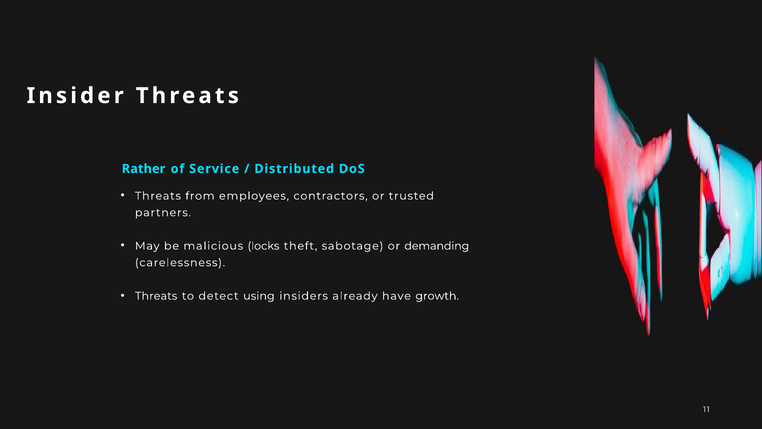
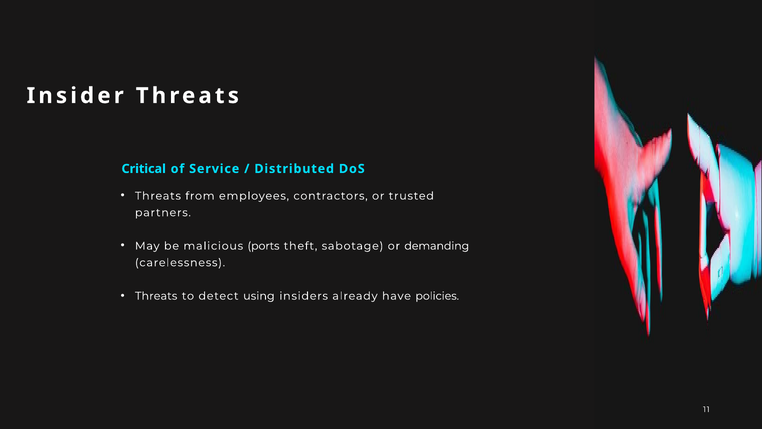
Rather: Rather -> Critical
locks: locks -> ports
growth: growth -> policies
